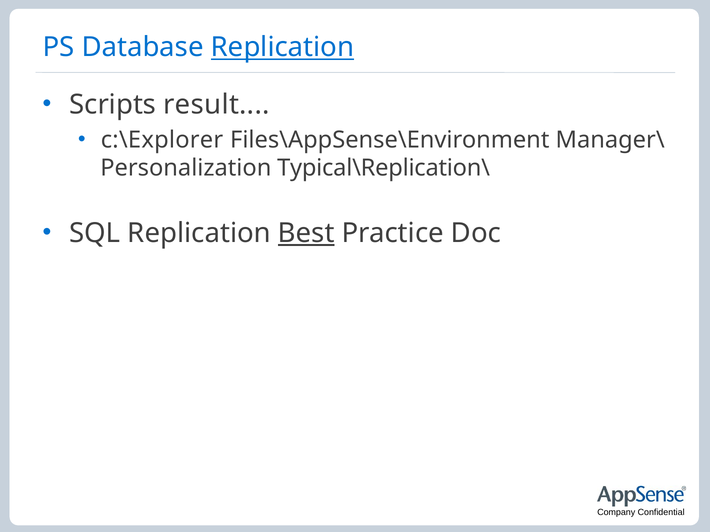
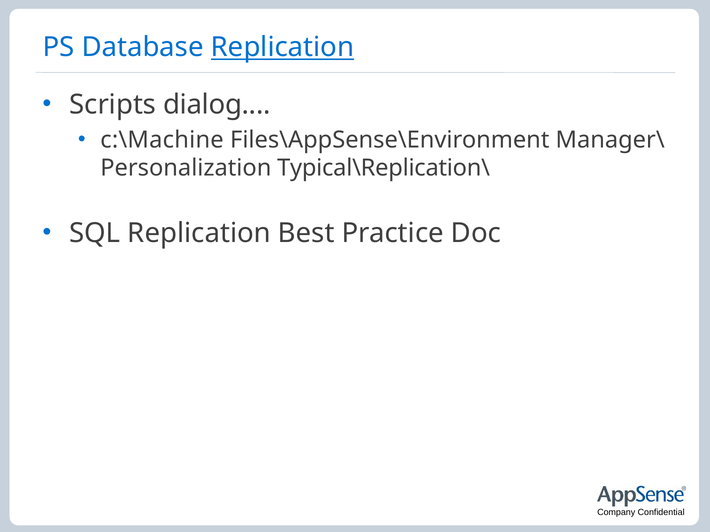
result: result -> dialog
c:\Explorer: c:\Explorer -> c:\Machine
Best underline: present -> none
